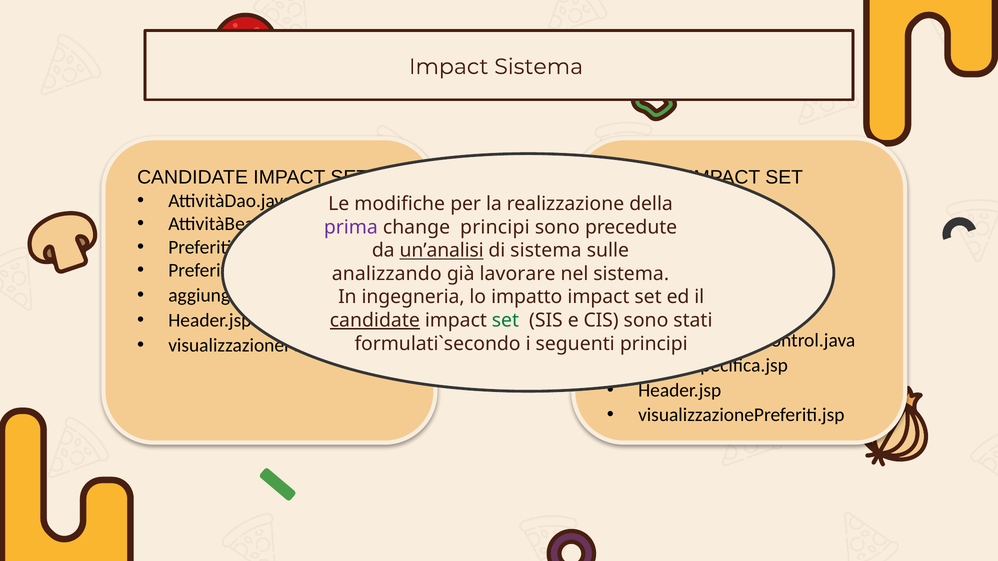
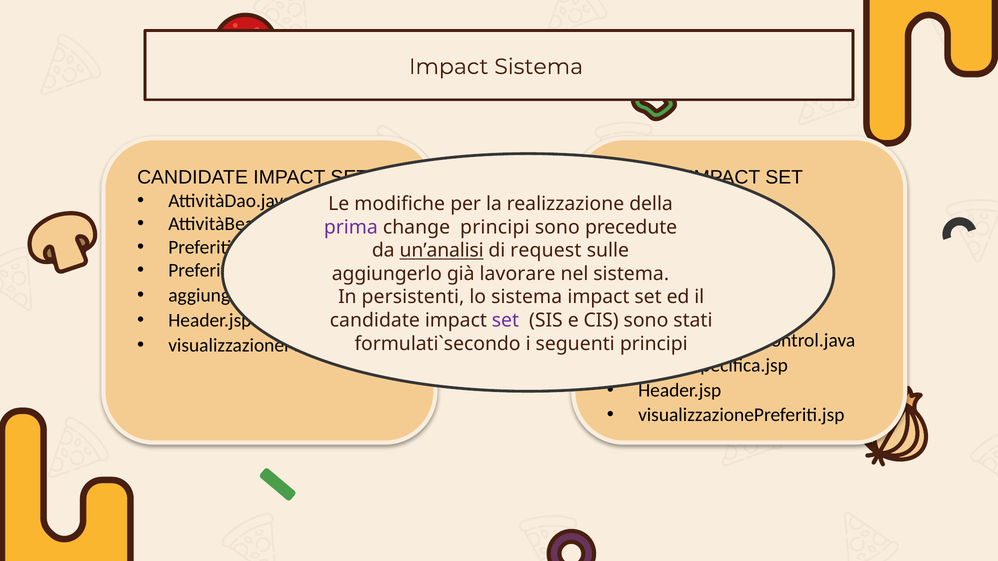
di sistema: sistema -> request
analizzando: analizzando -> aggiungerlo
ingegneria: ingegneria -> persistenti
lo impatto: impatto -> sistema
candidate at (375, 321) underline: present -> none
set at (505, 321) colour: green -> purple
